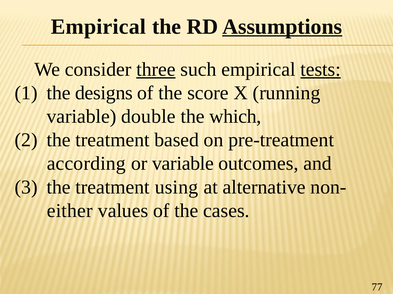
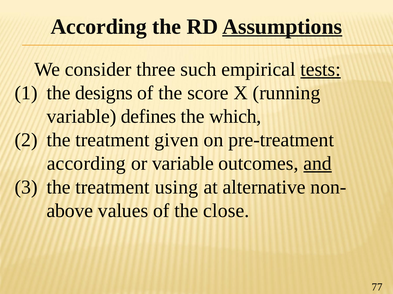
Empirical at (98, 27): Empirical -> According
three underline: present -> none
double: double -> defines
based: based -> given
and underline: none -> present
either: either -> above
cases: cases -> close
